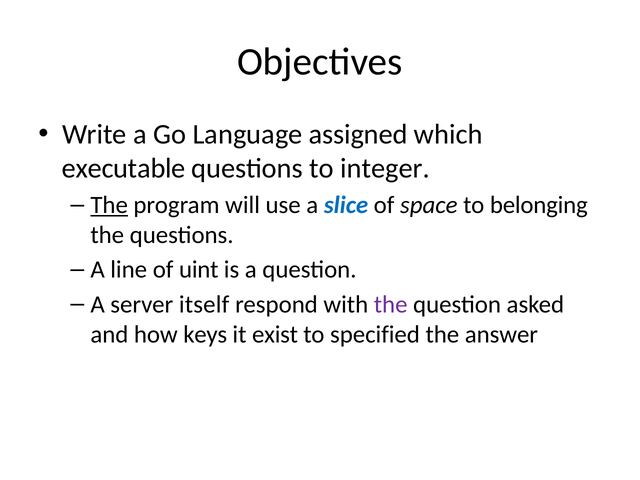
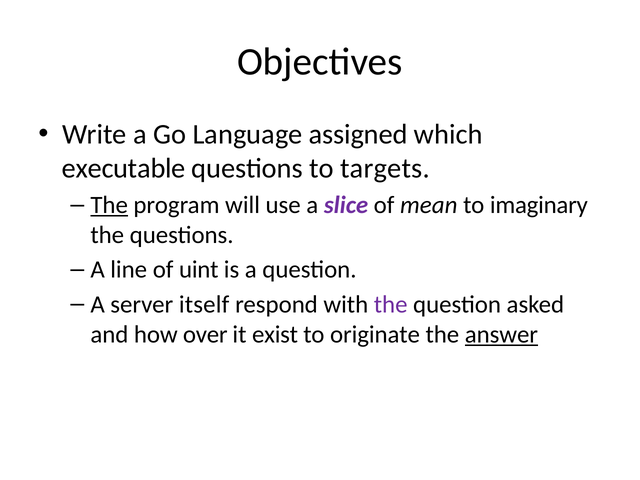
integer: integer -> targets
slice colour: blue -> purple
space: space -> mean
belonging: belonging -> imaginary
keys: keys -> over
specified: specified -> originate
answer underline: none -> present
